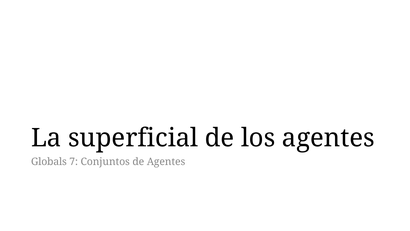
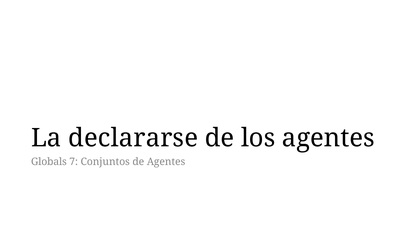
superficial: superficial -> declararse
